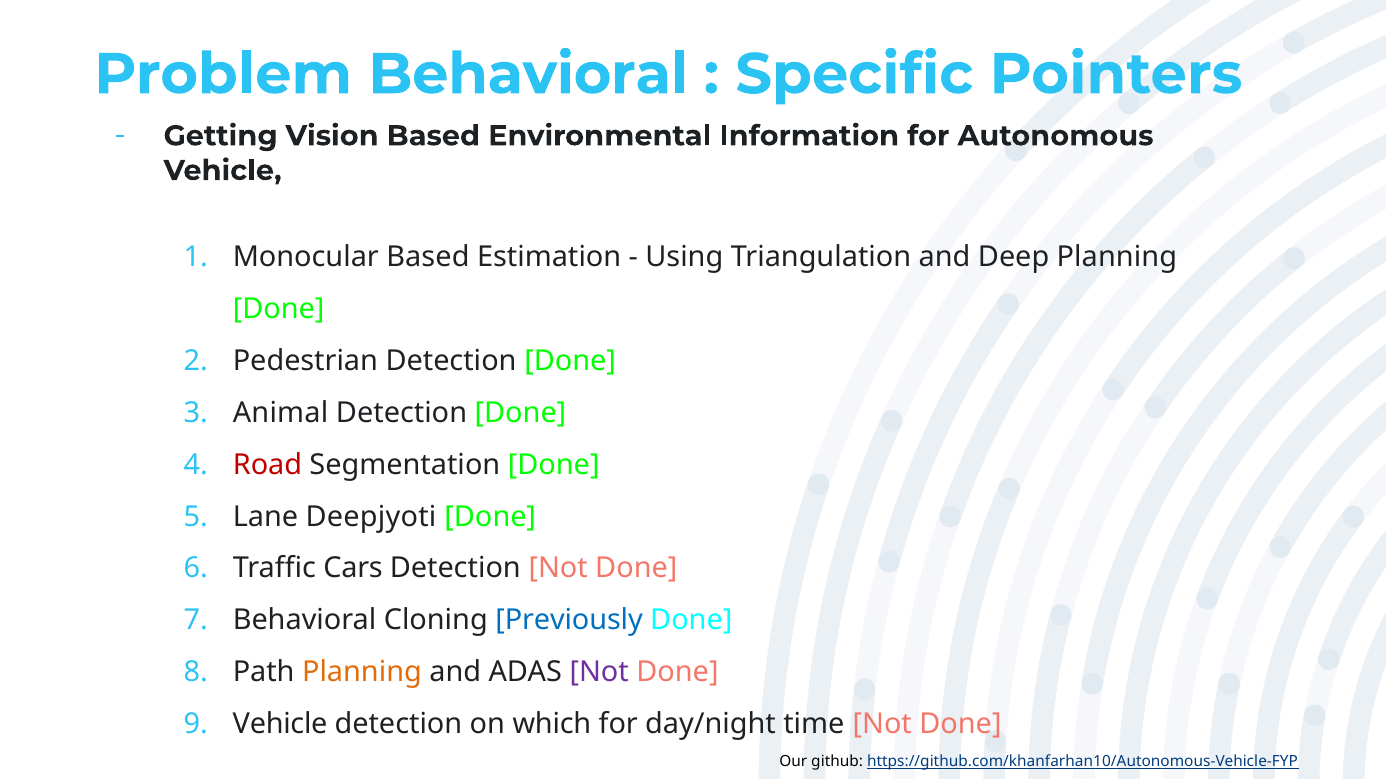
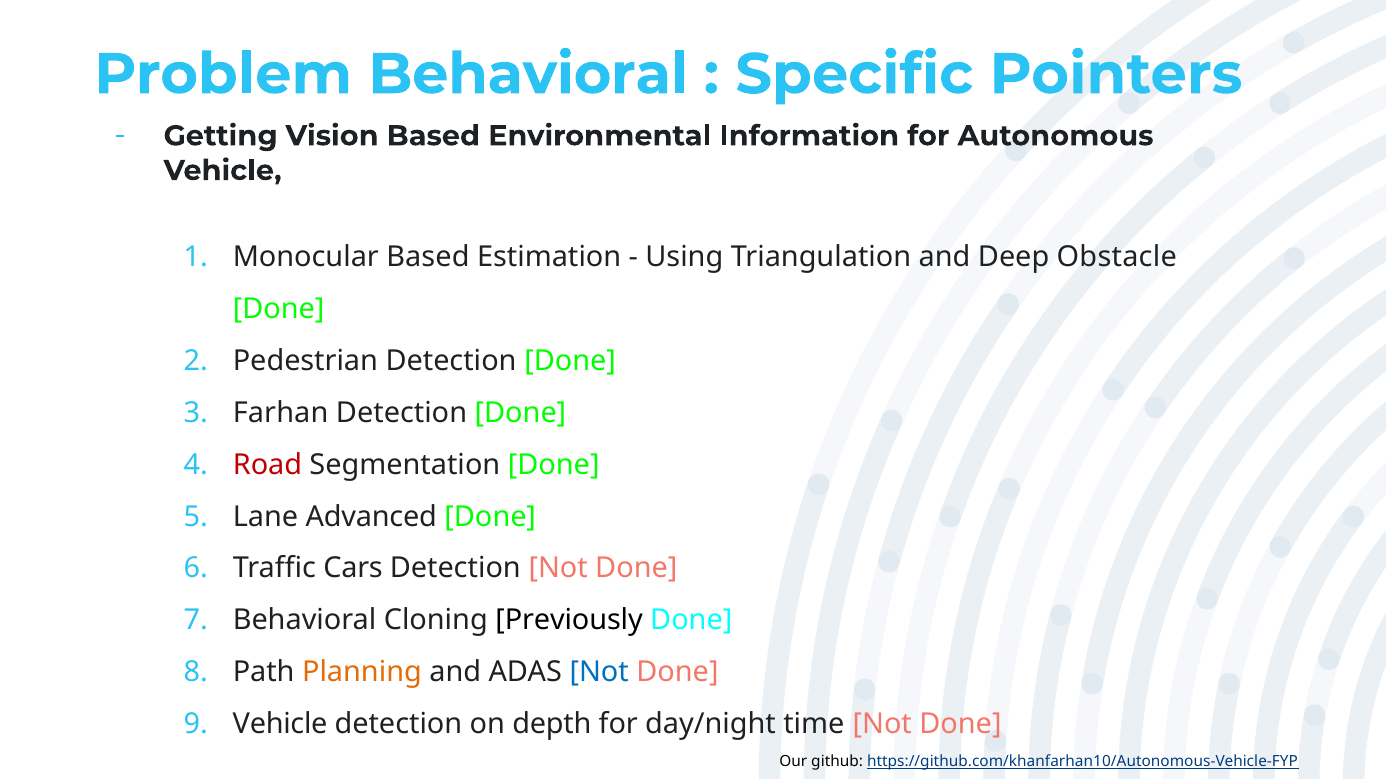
Deep Planning: Planning -> Obstacle
Animal: Animal -> Farhan
Deepjyoti: Deepjyoti -> Advanced
Previously colour: blue -> black
Not at (599, 673) colour: purple -> blue
which: which -> depth
